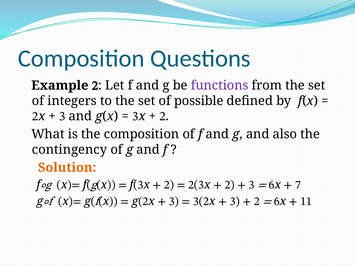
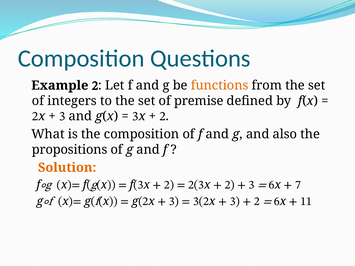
functions colour: purple -> orange
possible: possible -> premise
contingency: contingency -> propositions
